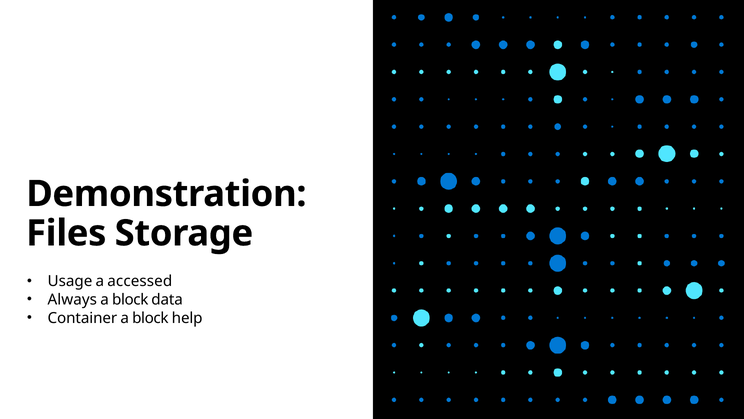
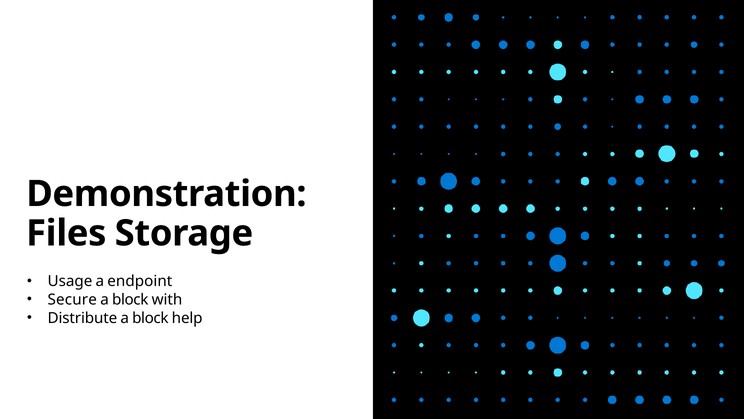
accessed: accessed -> endpoint
Always: Always -> Secure
data: data -> with
Container: Container -> Distribute
